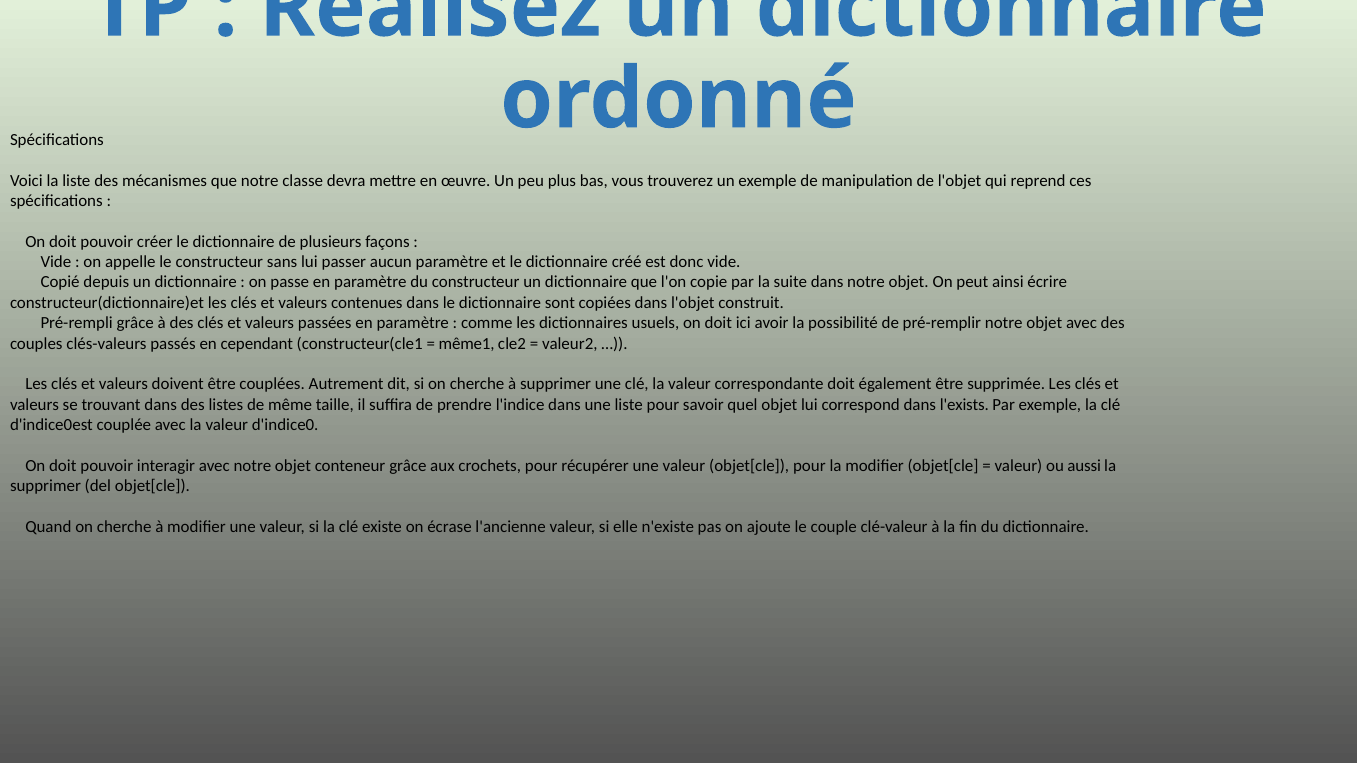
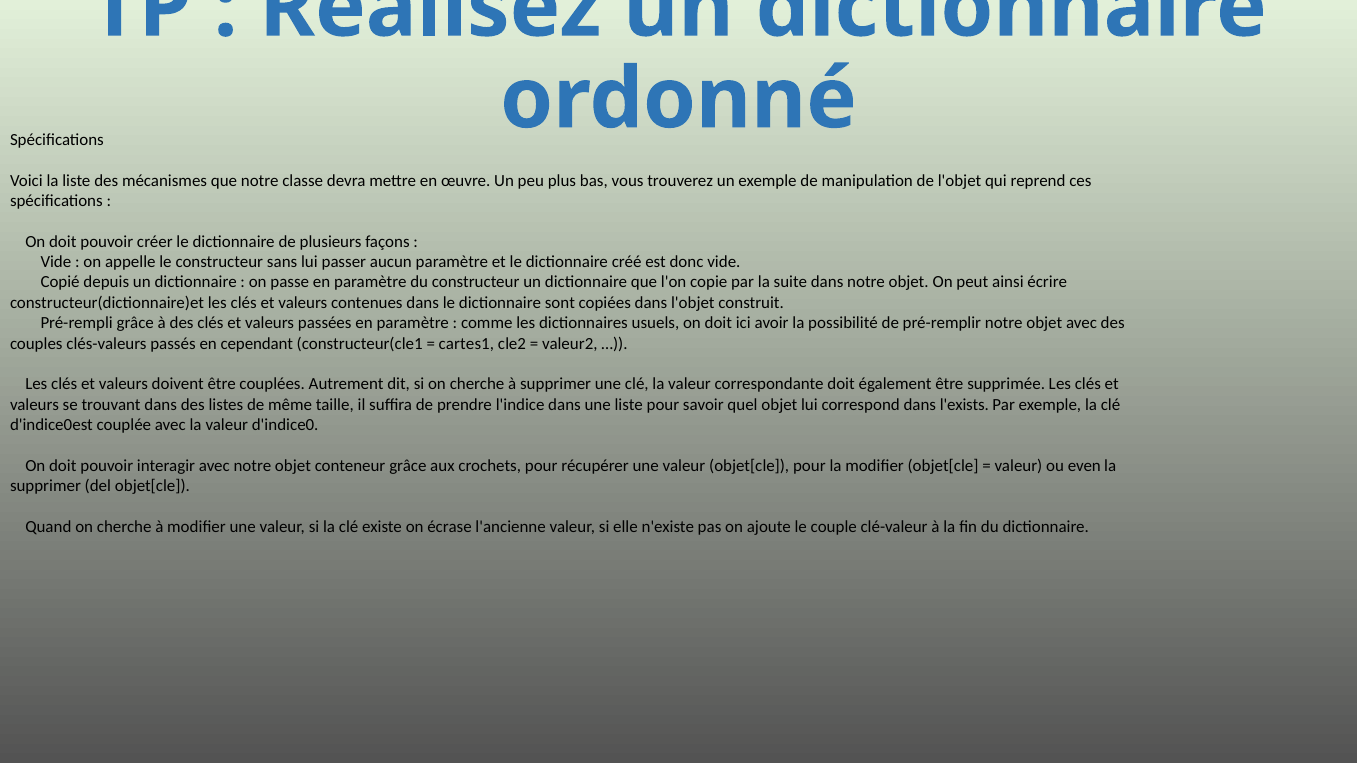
même1: même1 -> cartes1
aussi: aussi -> even
